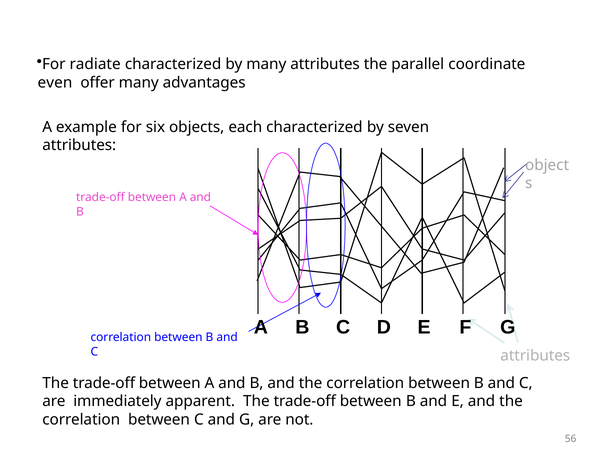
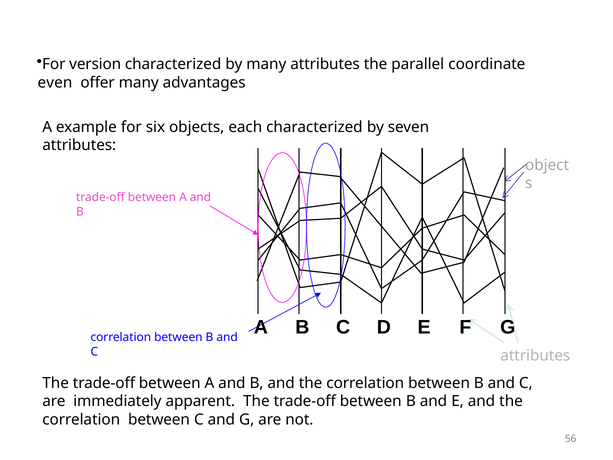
radiate: radiate -> version
